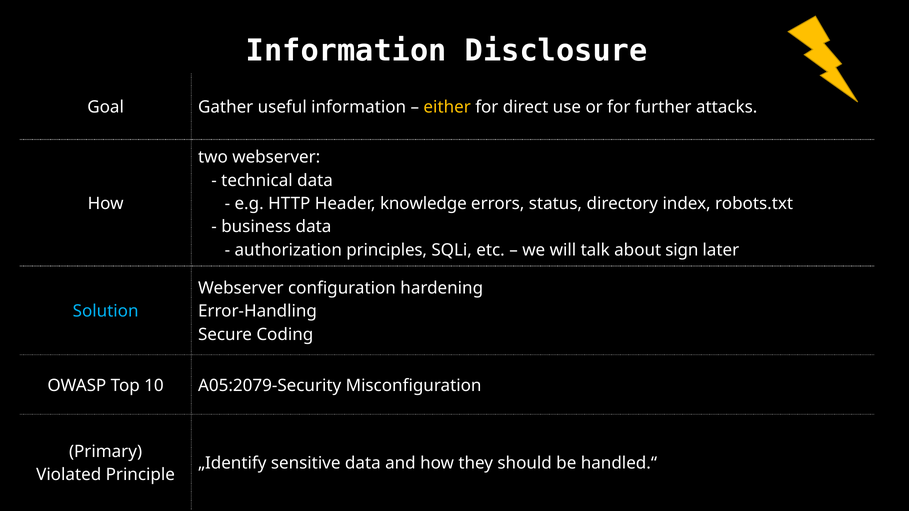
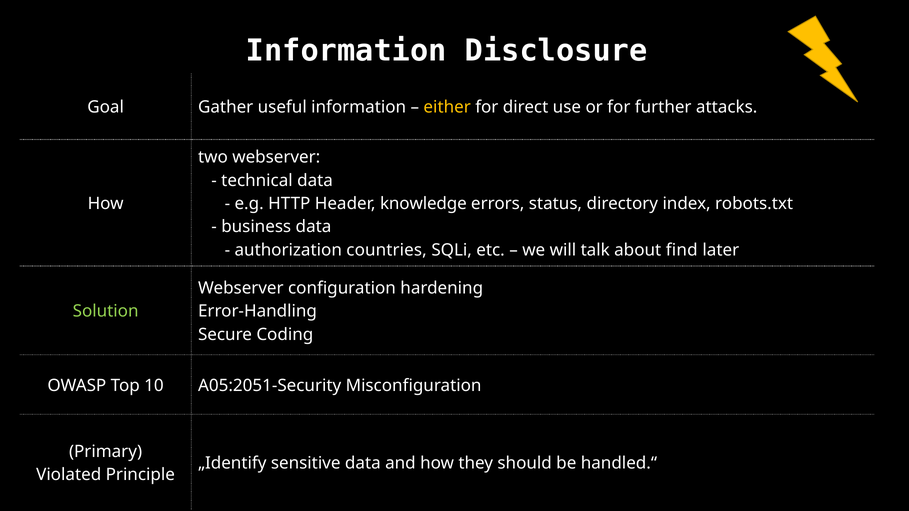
principles: principles -> countries
sign: sign -> find
Solution colour: light blue -> light green
A05:2079-Security: A05:2079-Security -> A05:2051-Security
